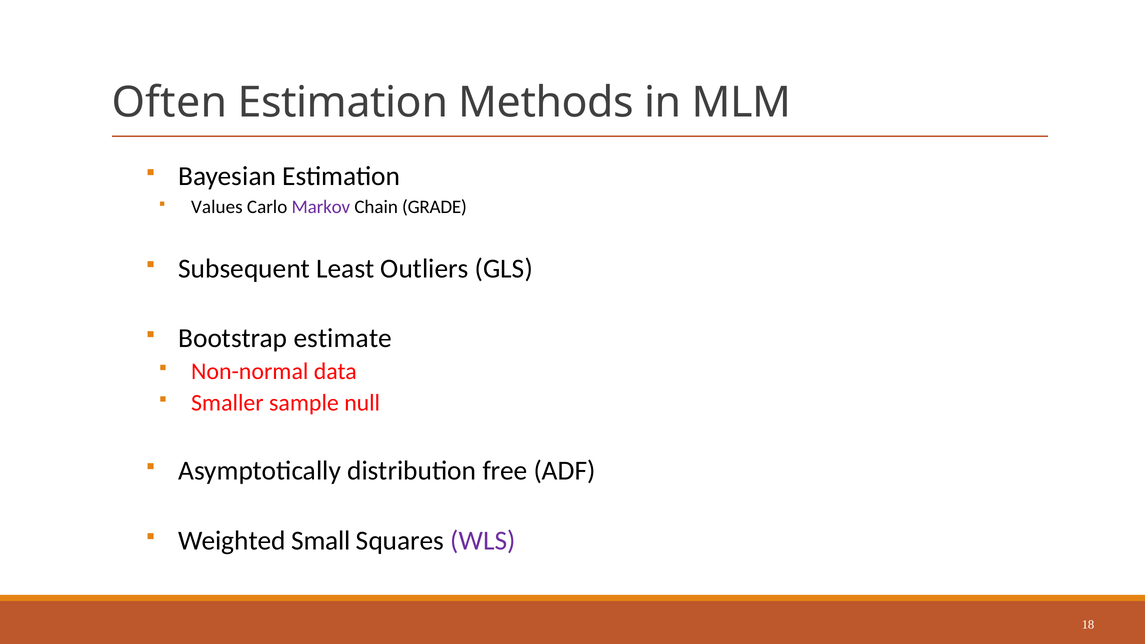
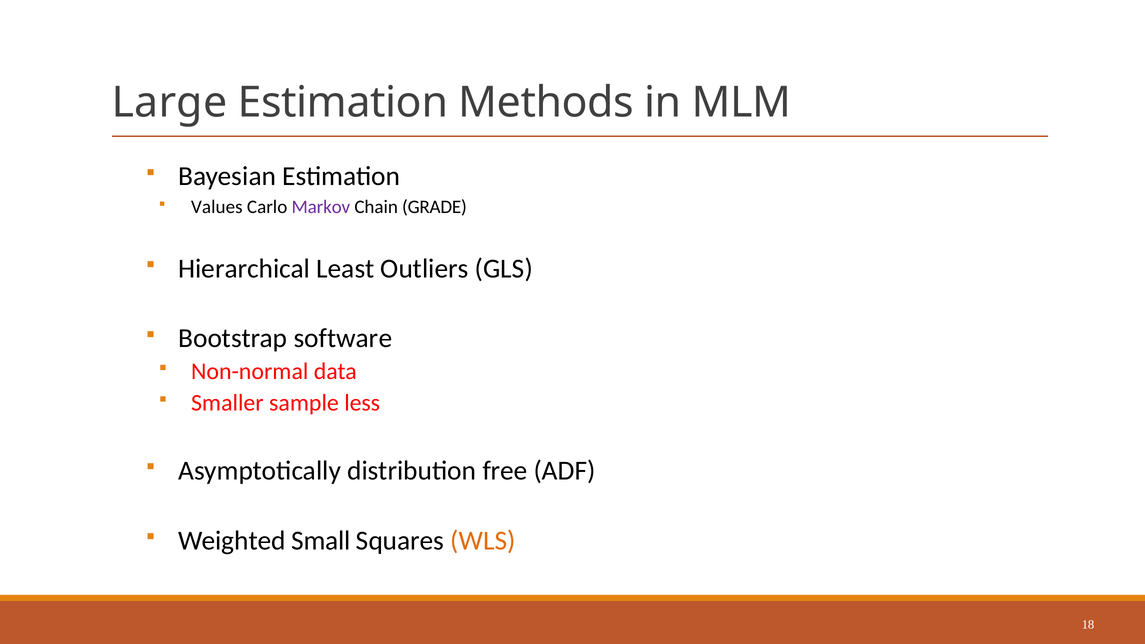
Often: Often -> Large
Subsequent: Subsequent -> Hierarchical
estimate: estimate -> software
null: null -> less
WLS colour: purple -> orange
